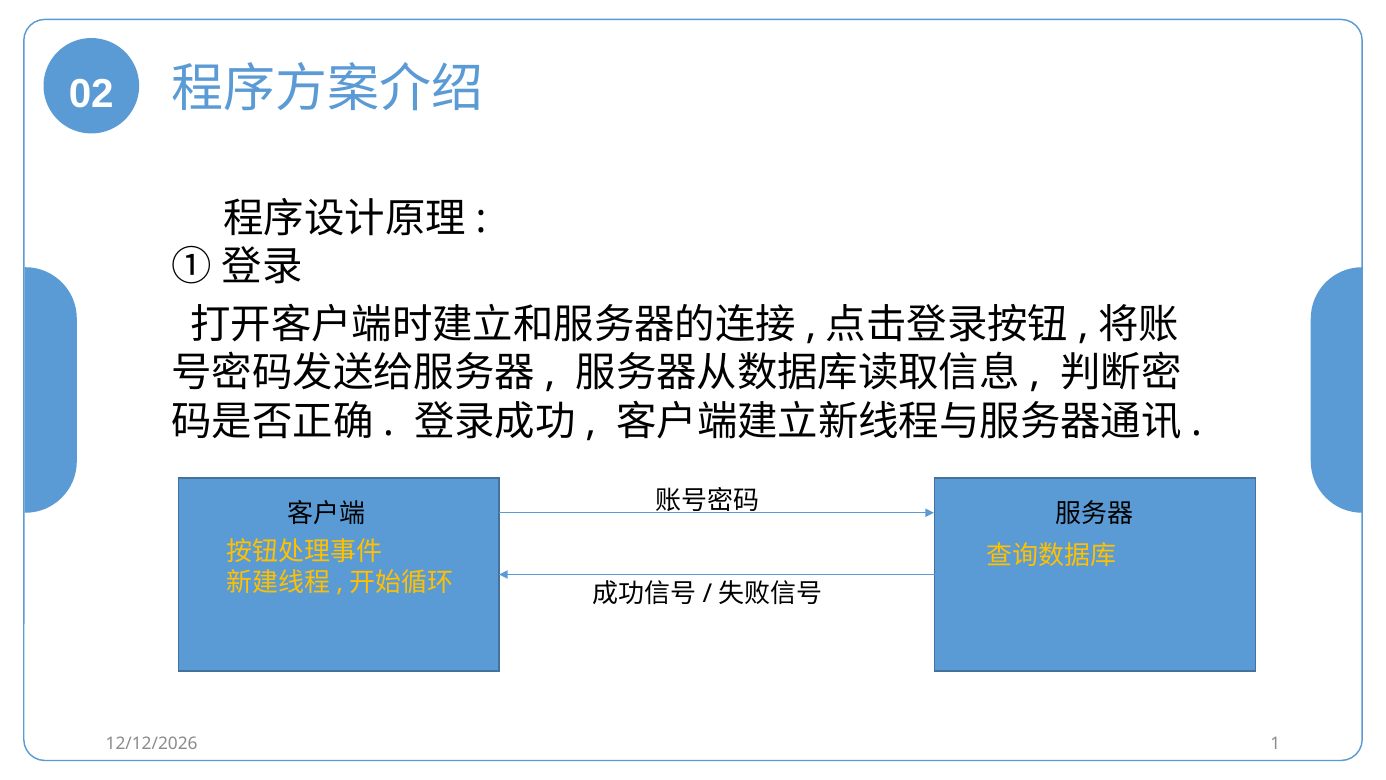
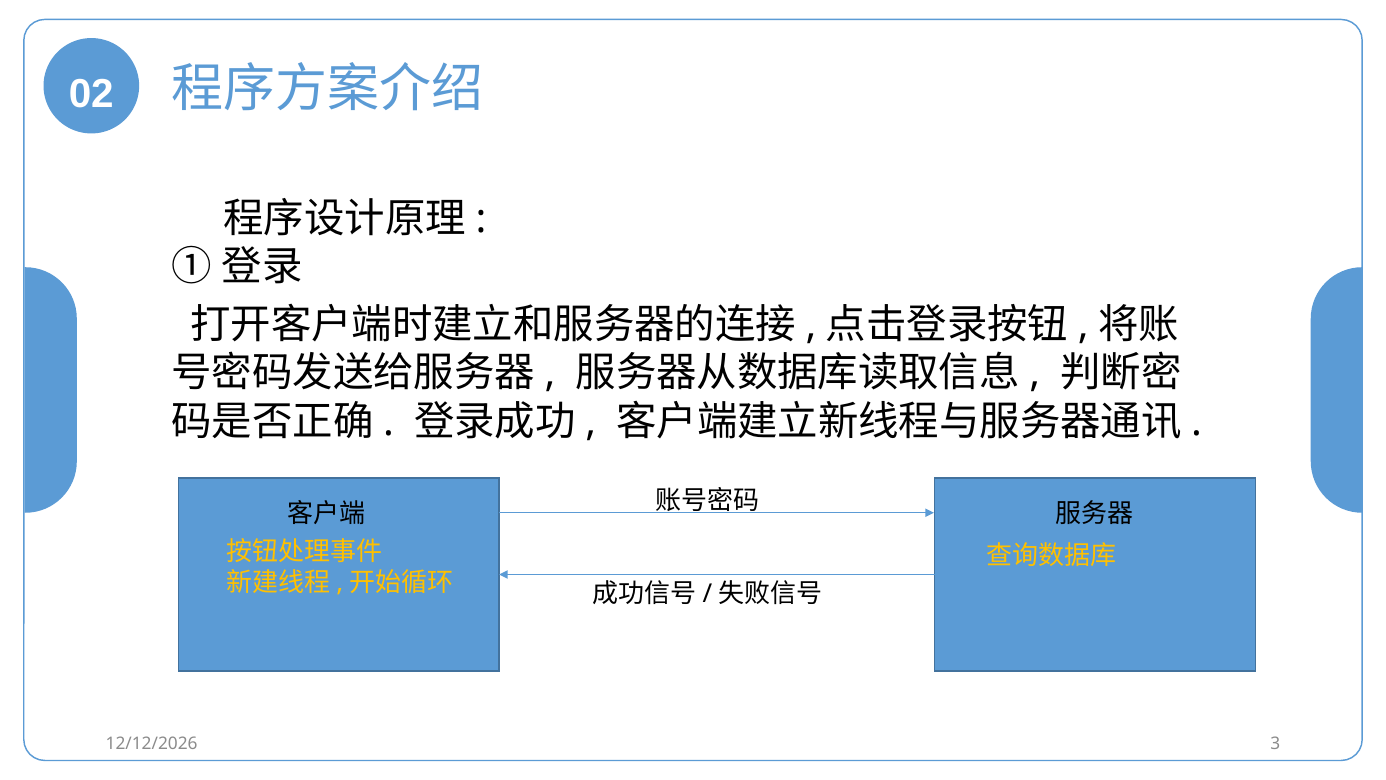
1: 1 -> 3
